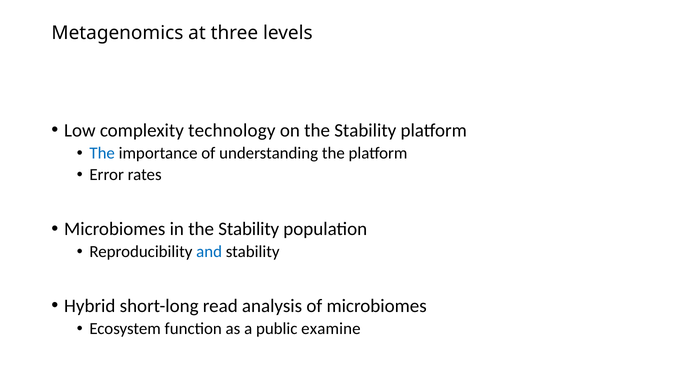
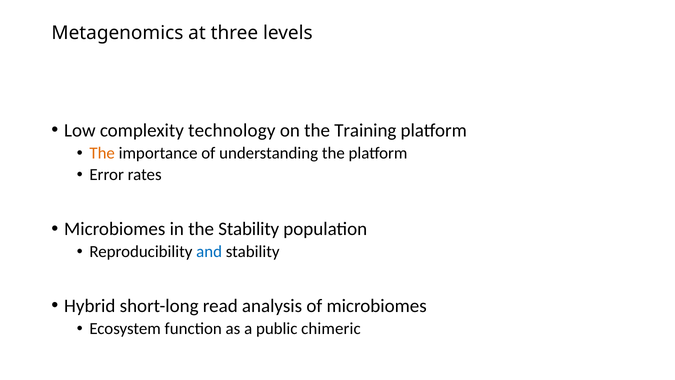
on the Stability: Stability -> Training
The at (102, 153) colour: blue -> orange
examine: examine -> chimeric
